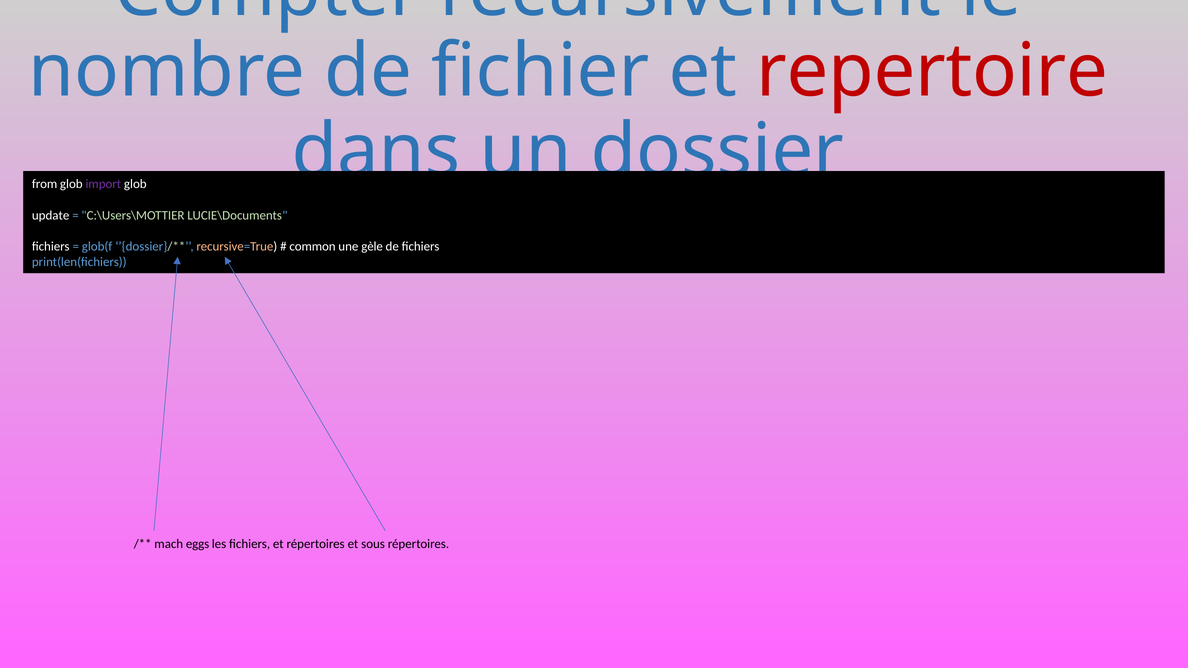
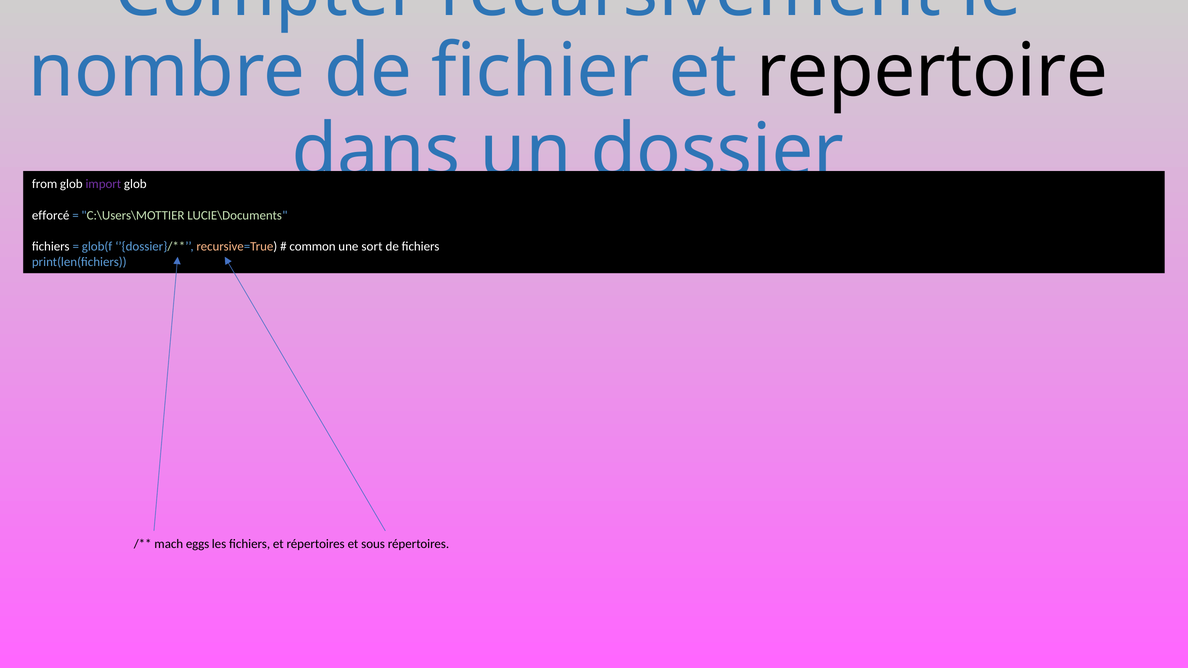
repertoire colour: red -> black
update: update -> efforcé
gèle: gèle -> sort
